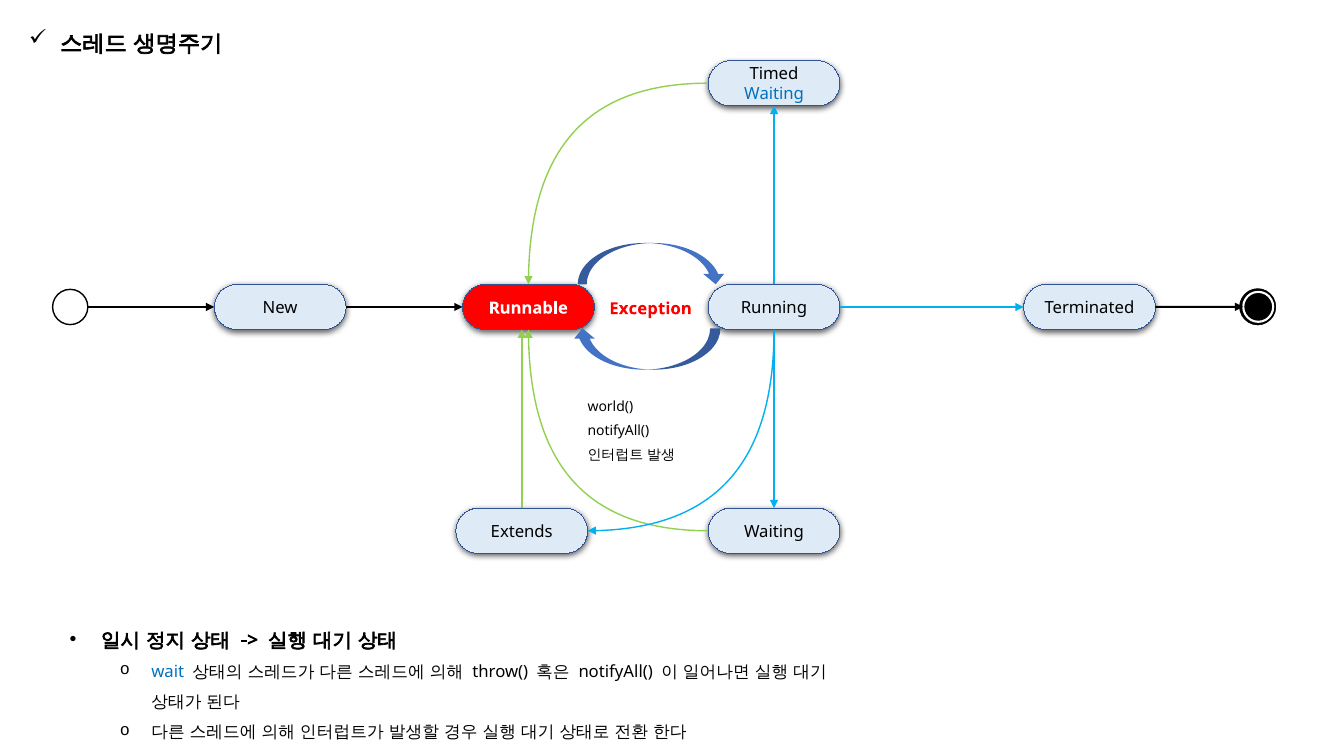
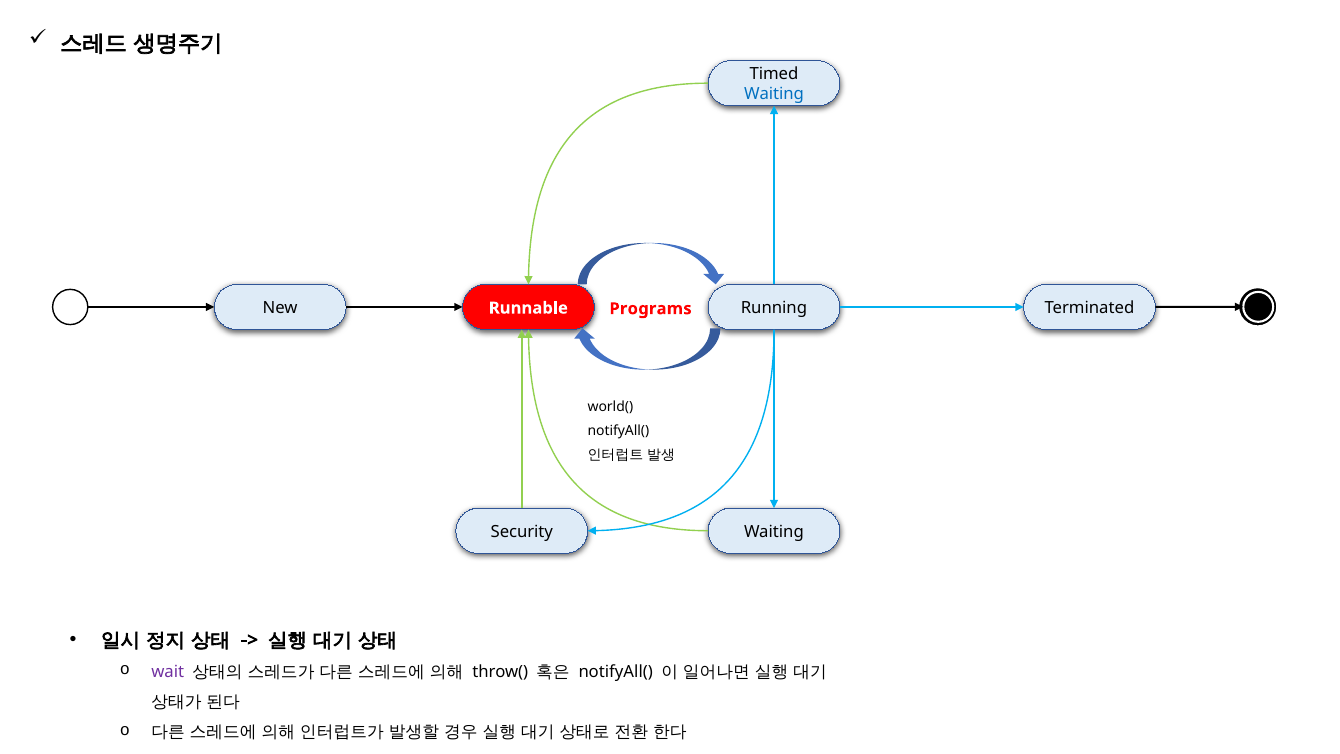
Exception: Exception -> Programs
Extends: Extends -> Security
wait colour: blue -> purple
